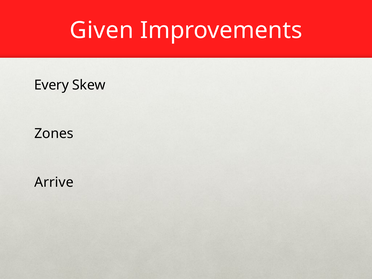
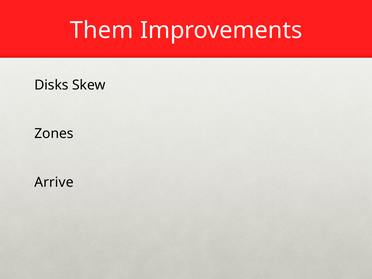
Given: Given -> Them
Every: Every -> Disks
